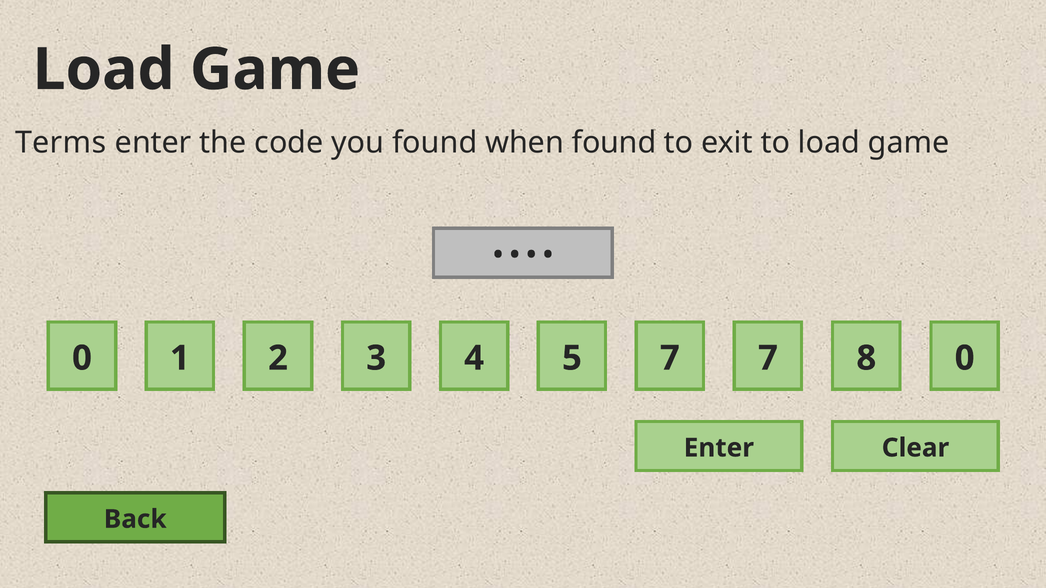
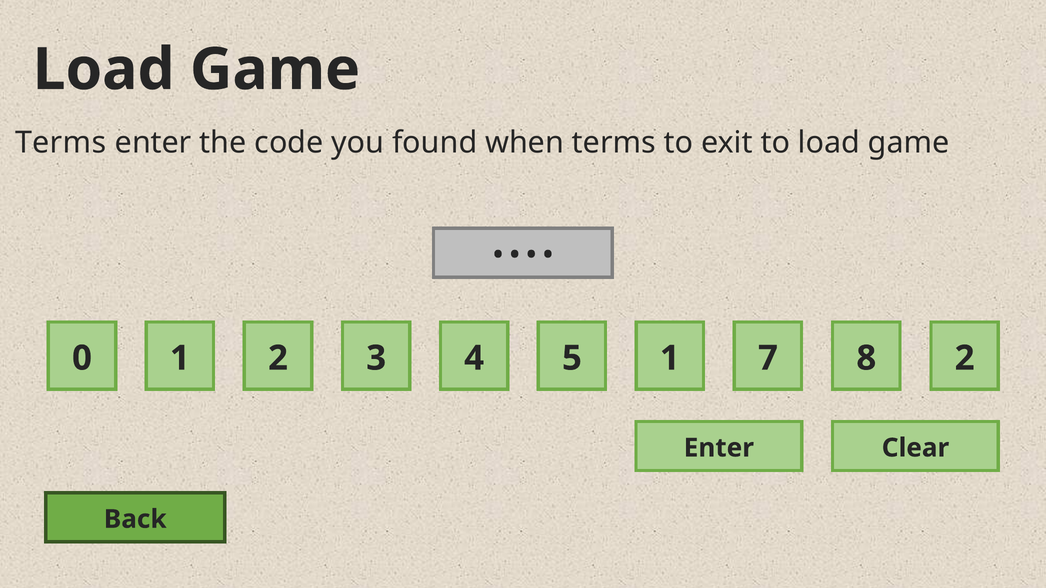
when found: found -> terms
1 7: 7 -> 1
0 0: 0 -> 2
